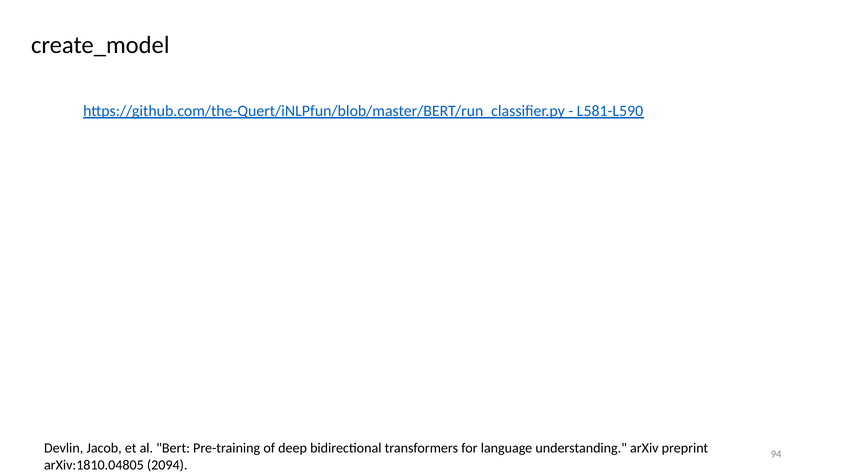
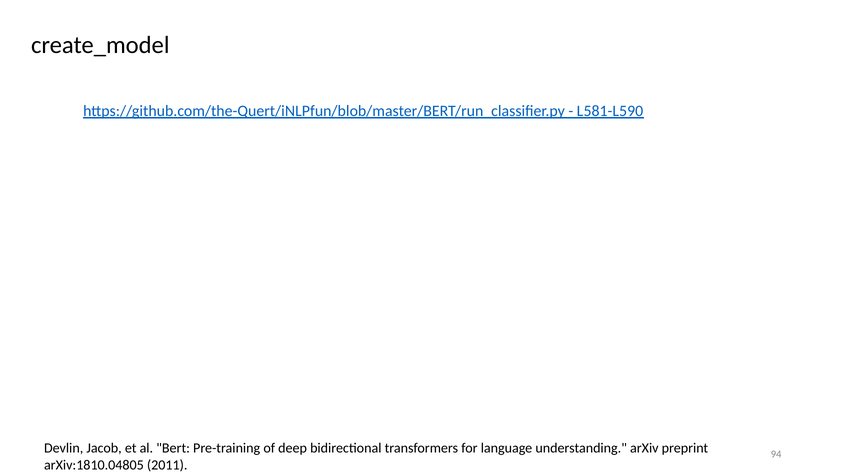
2094: 2094 -> 2011
